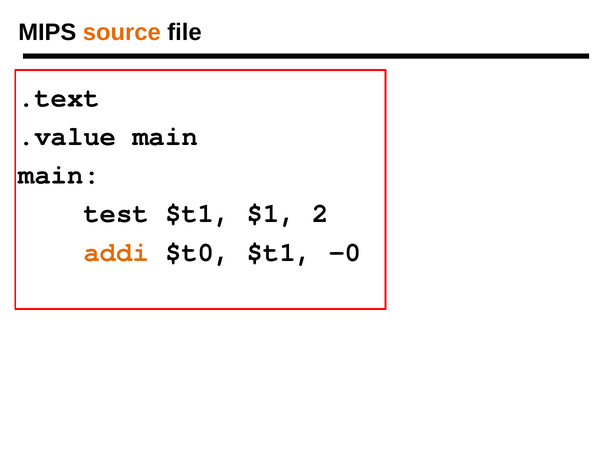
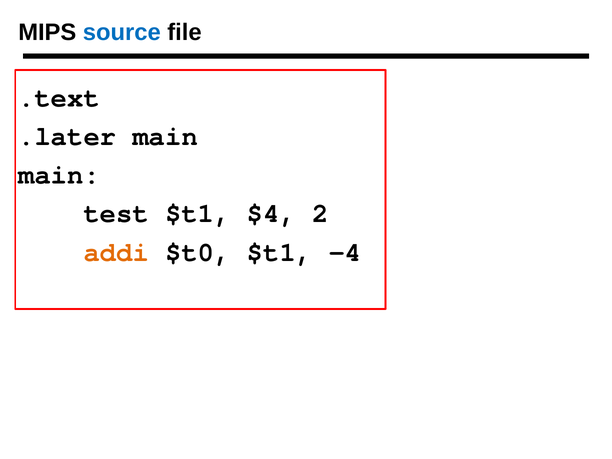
source colour: orange -> blue
.value: .value -> .later
$1: $1 -> $4
-0: -0 -> -4
